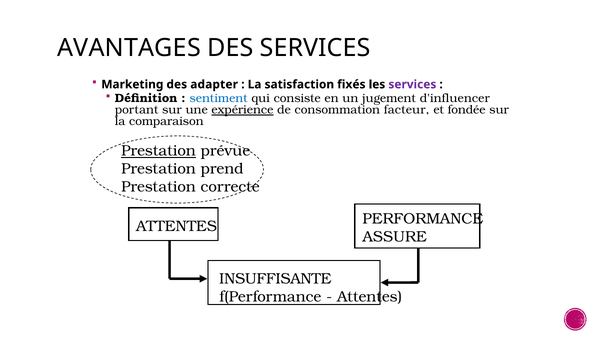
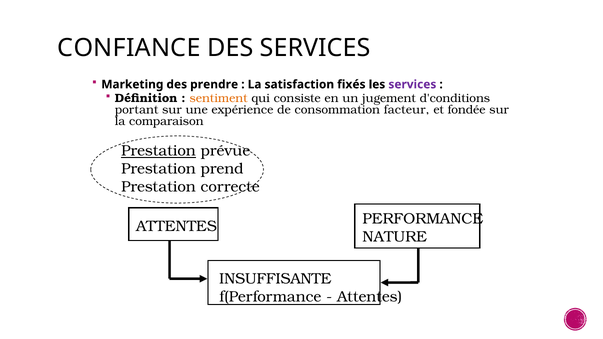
AVANTAGES: AVANTAGES -> CONFIANCE
adapter: adapter -> prendre
sentiment colour: blue -> orange
d'influencer: d'influencer -> d'conditions
expérience underline: present -> none
ASSURE: ASSURE -> NATURE
